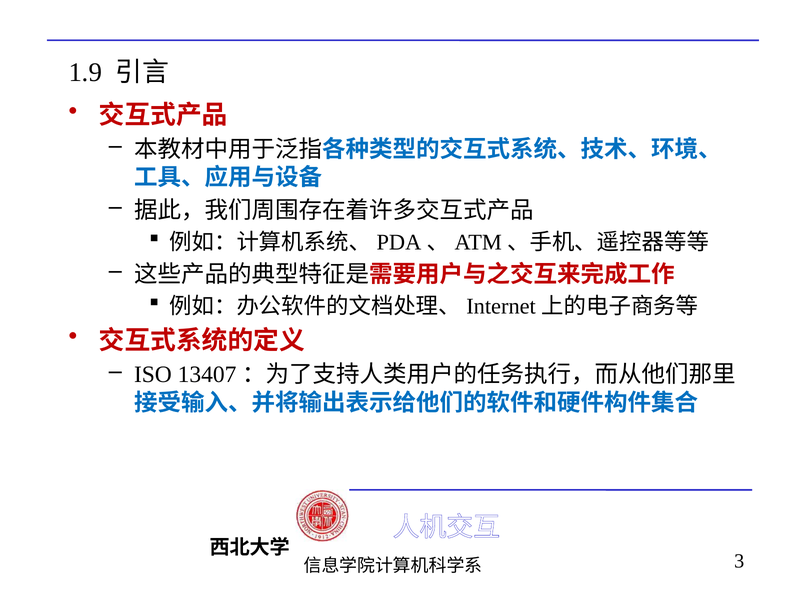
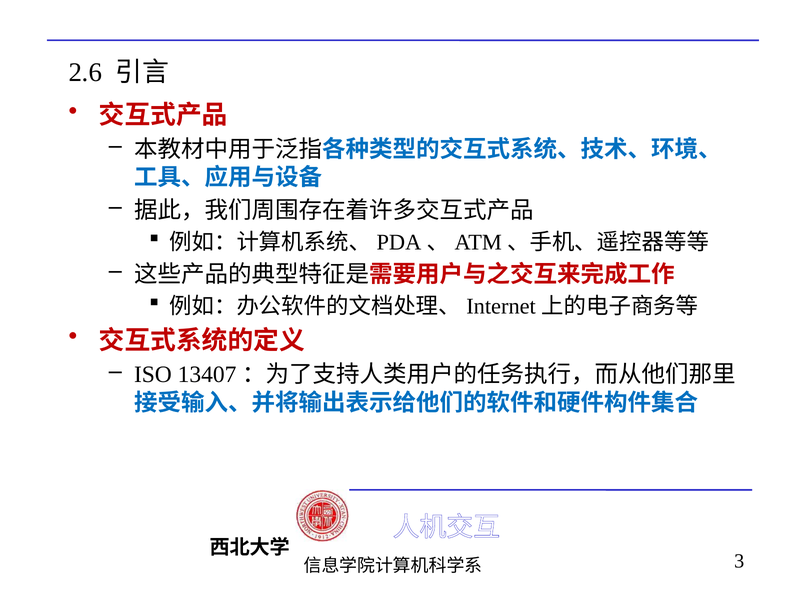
1.9: 1.9 -> 2.6
